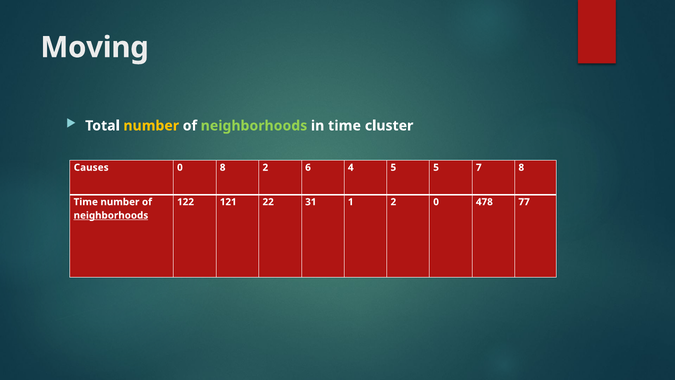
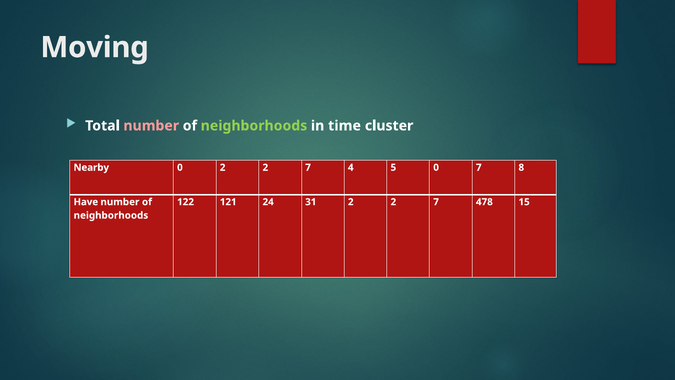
number at (151, 126) colour: yellow -> pink
Causes: Causes -> Nearby
0 8: 8 -> 2
6 at (308, 167): 6 -> 7
5 5: 5 -> 0
Time at (86, 202): Time -> Have
22: 22 -> 24
31 1: 1 -> 2
0 at (436, 202): 0 -> 7
77: 77 -> 15
neighborhoods at (111, 215) underline: present -> none
